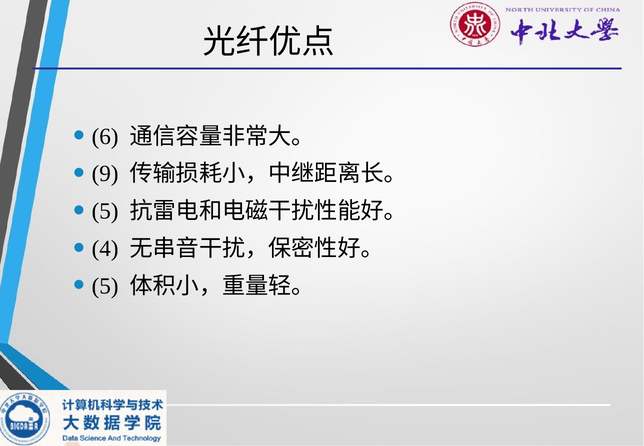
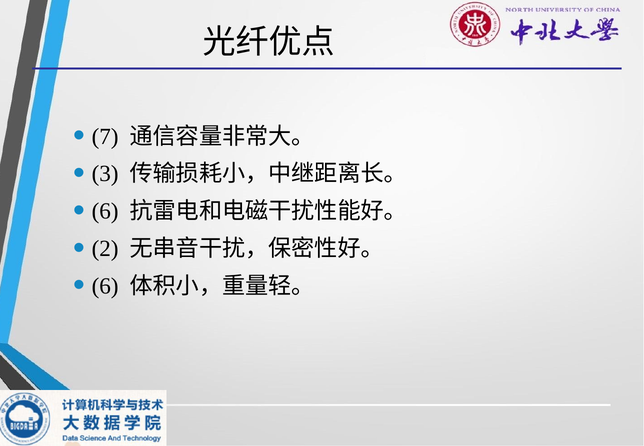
6: 6 -> 7
9: 9 -> 3
5 at (105, 211): 5 -> 6
4: 4 -> 2
5 at (105, 286): 5 -> 6
